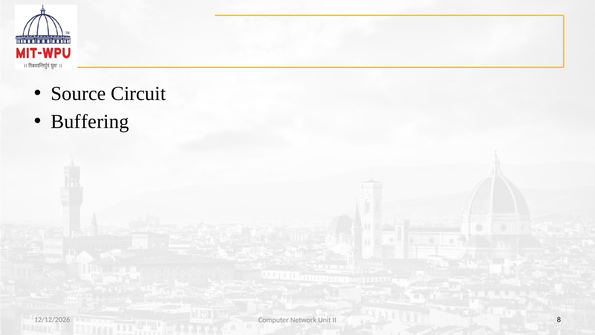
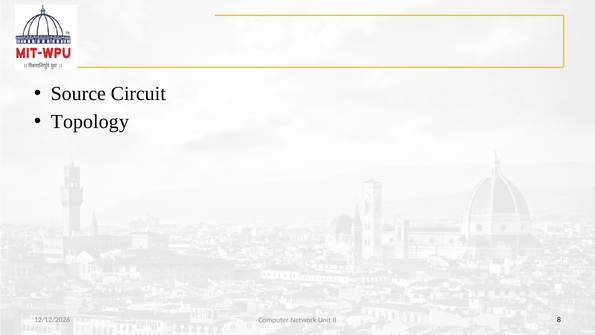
Buffering: Buffering -> Topology
